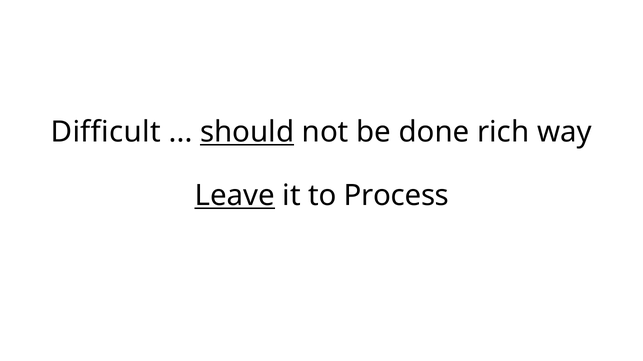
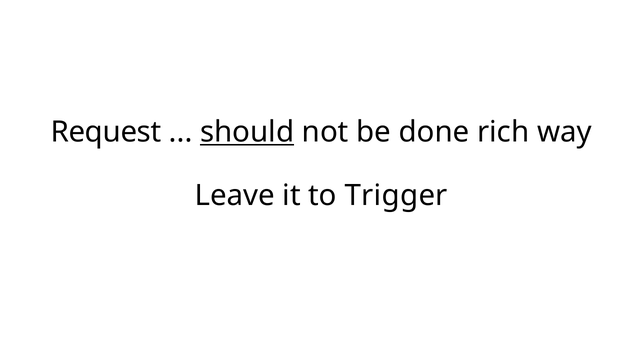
Difficult: Difficult -> Request
Leave underline: present -> none
Process: Process -> Trigger
